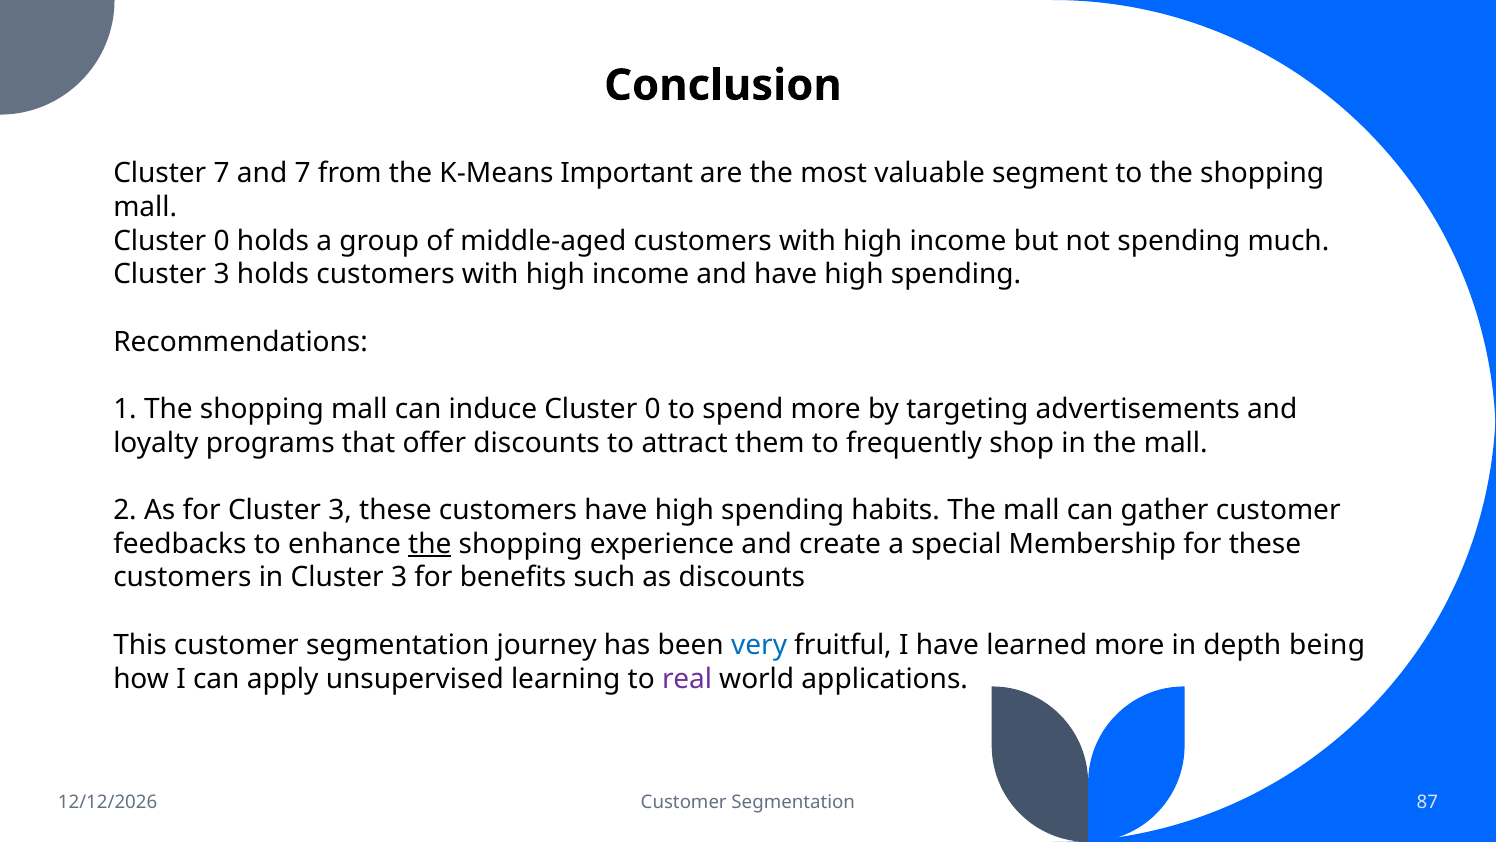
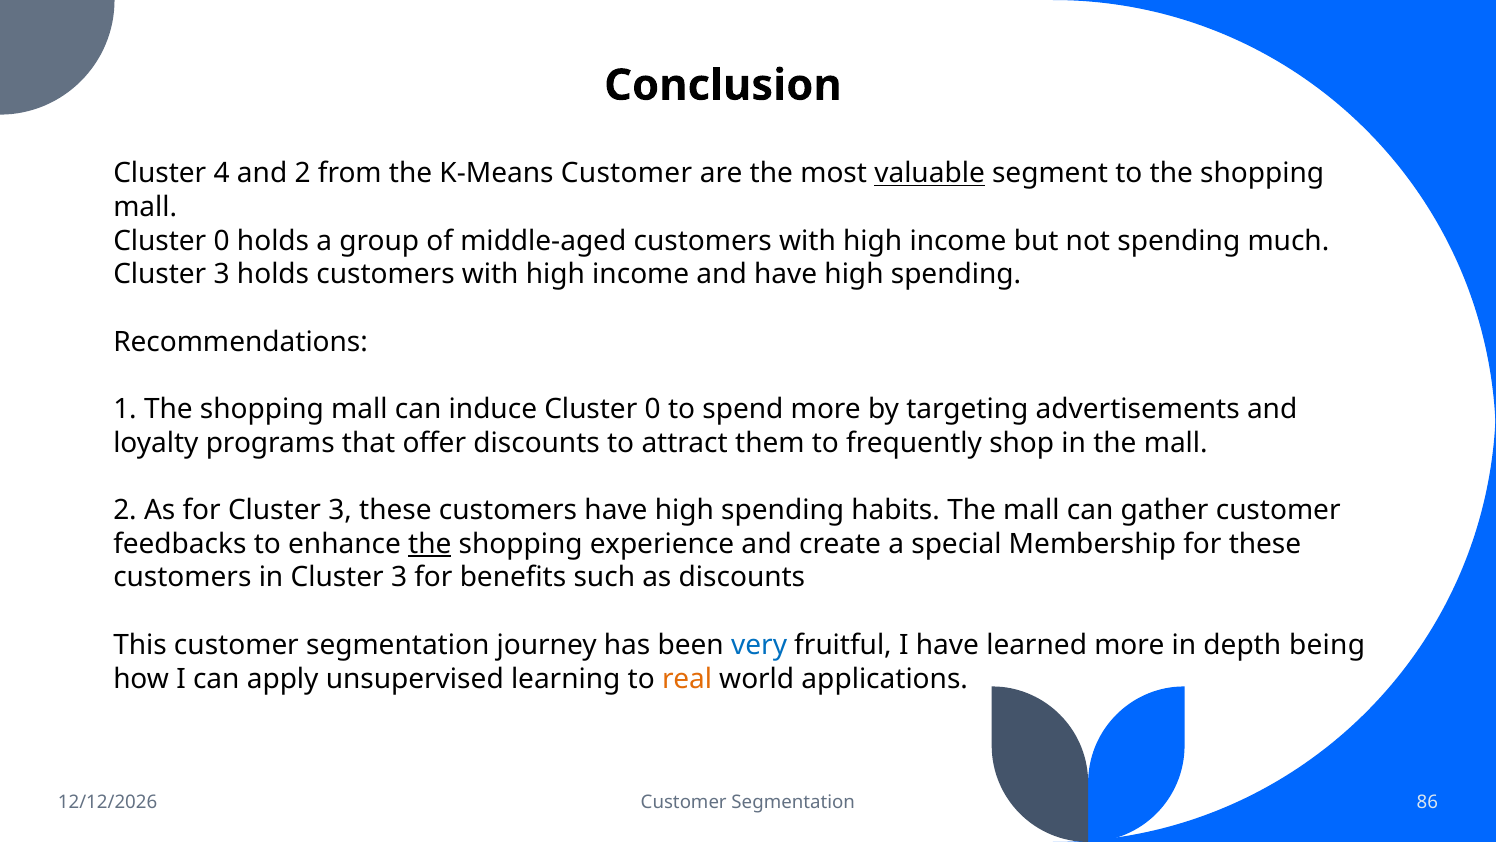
Cluster 7: 7 -> 4
and 7: 7 -> 2
K-Means Important: Important -> Customer
valuable underline: none -> present
real colour: purple -> orange
87: 87 -> 86
